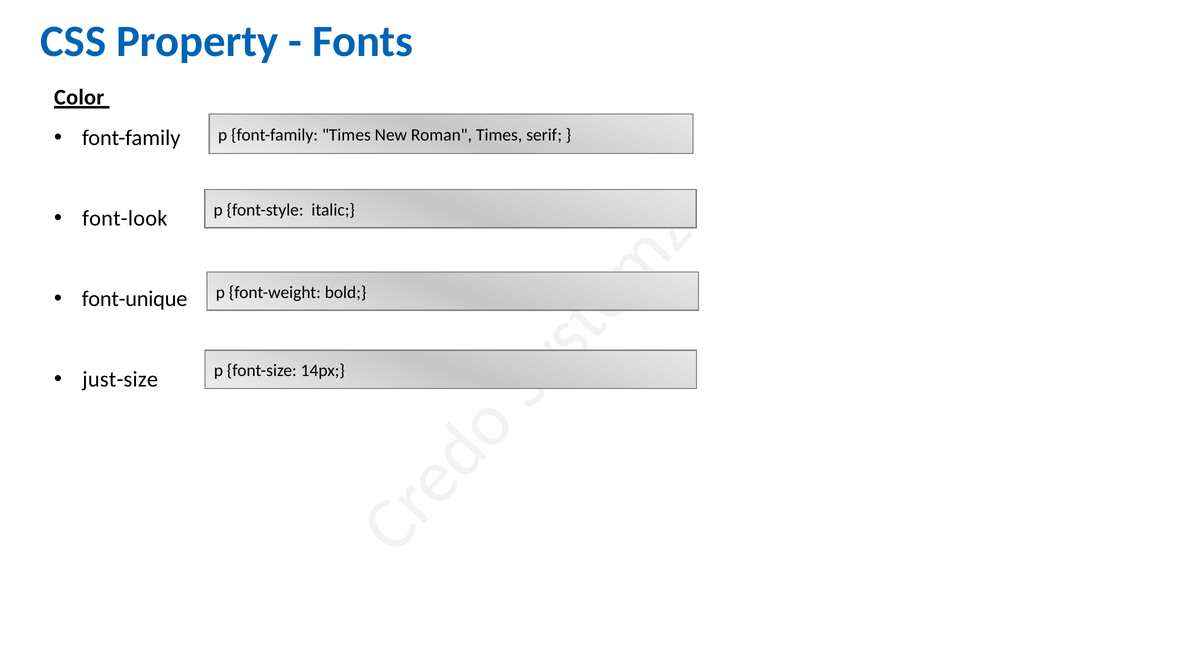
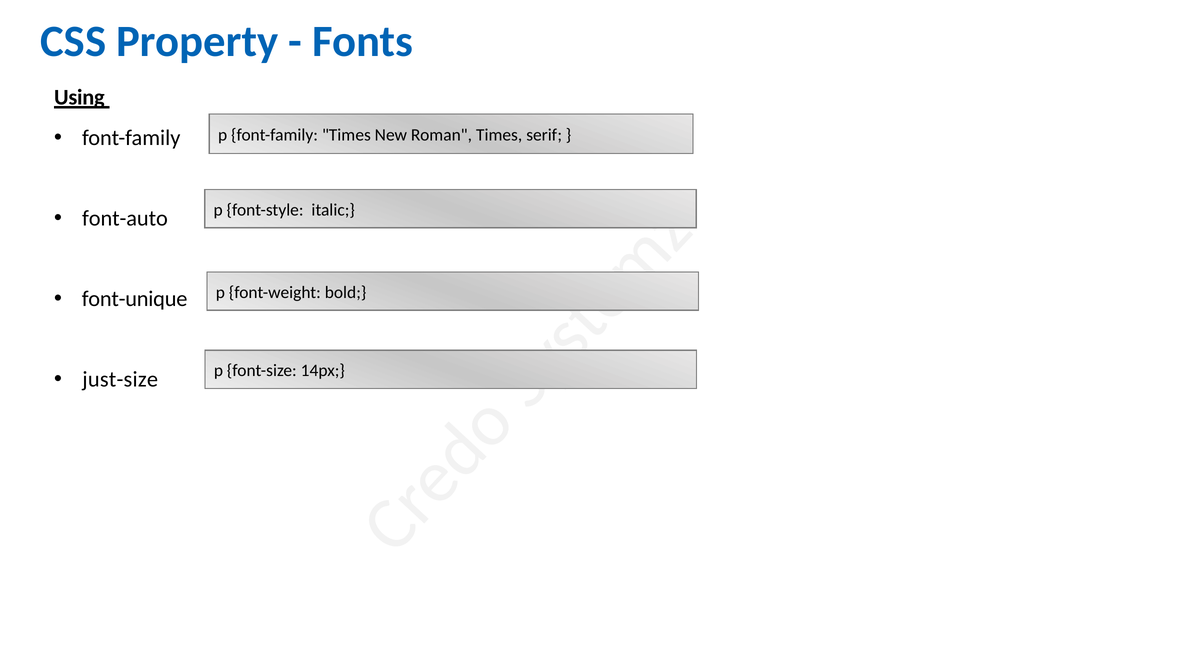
Color: Color -> Using
font-look: font-look -> font-auto
